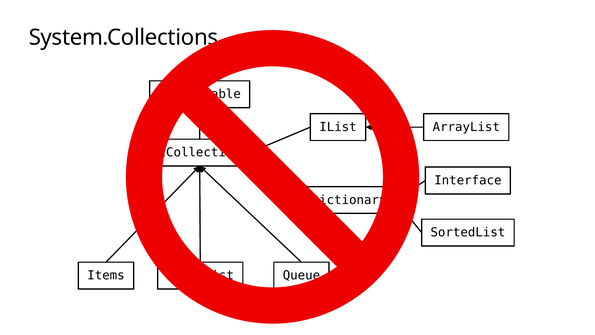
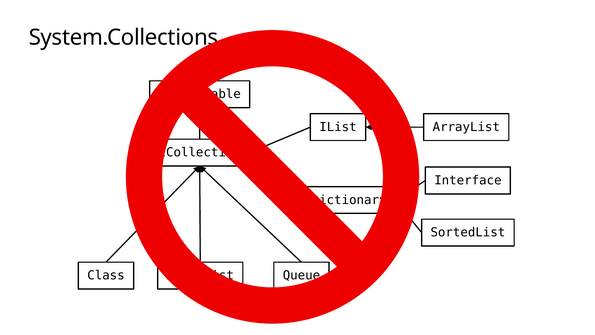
Items: Items -> Class
